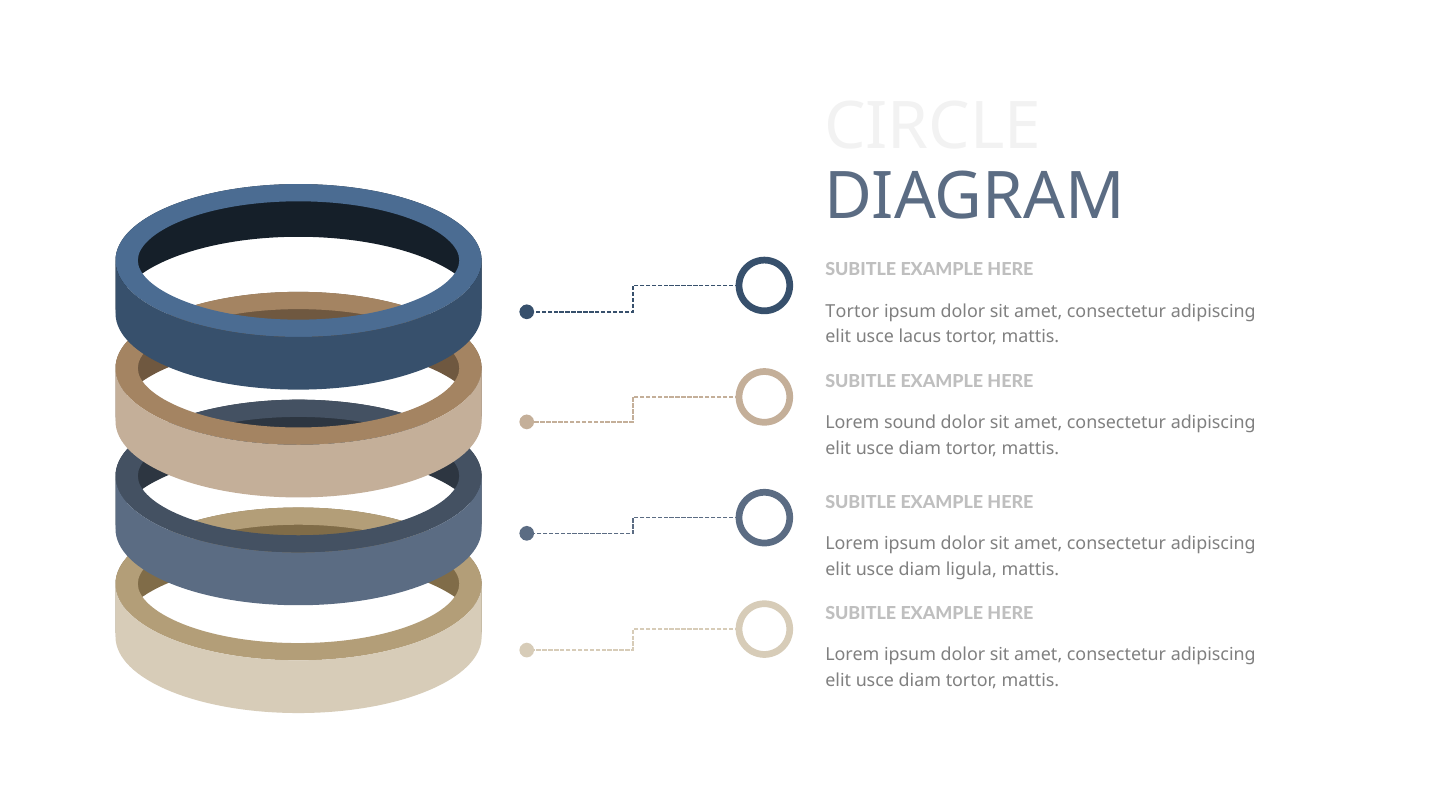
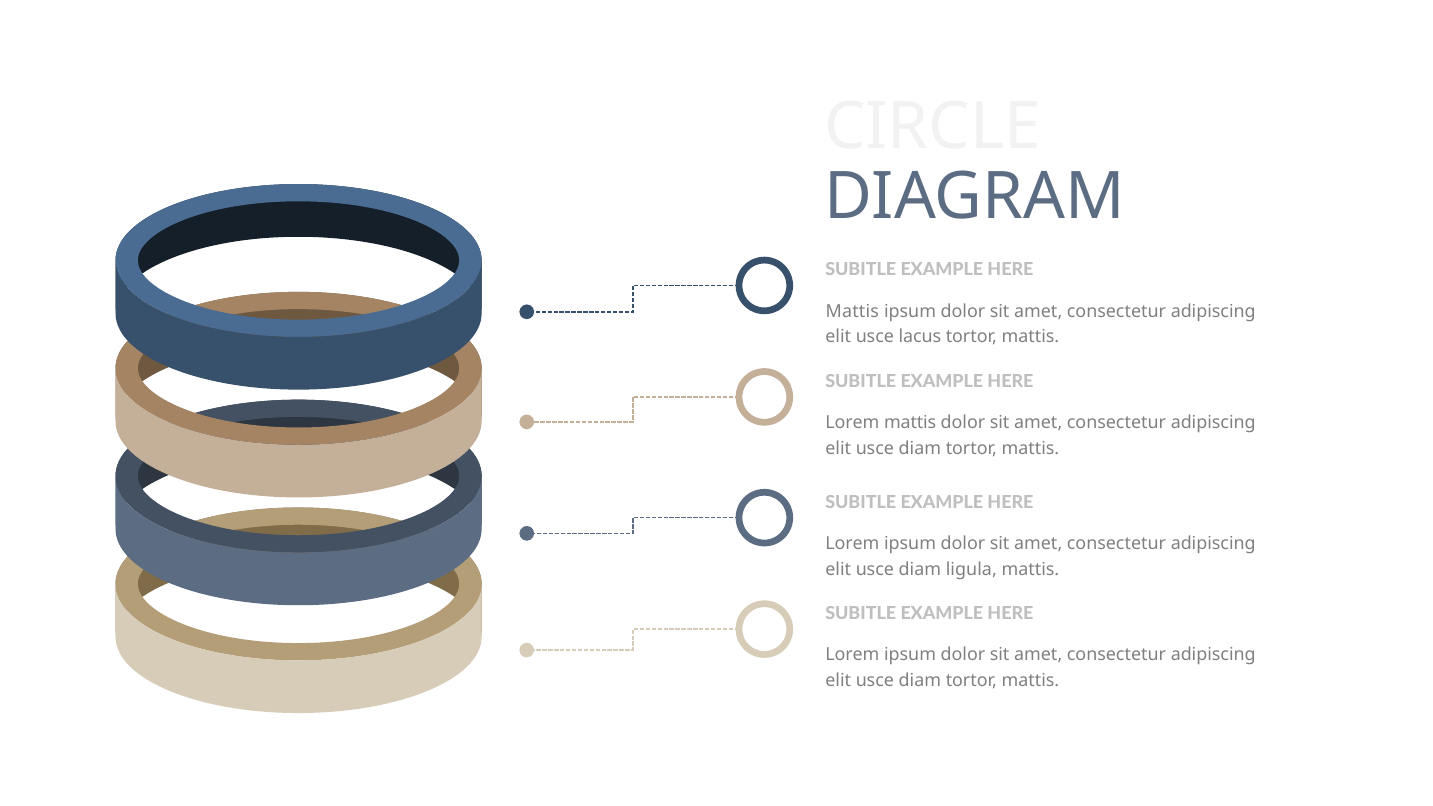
Tortor at (852, 311): Tortor -> Mattis
Lorem sound: sound -> mattis
